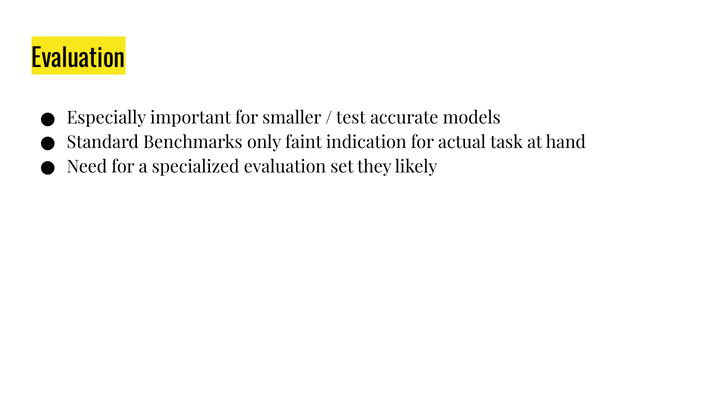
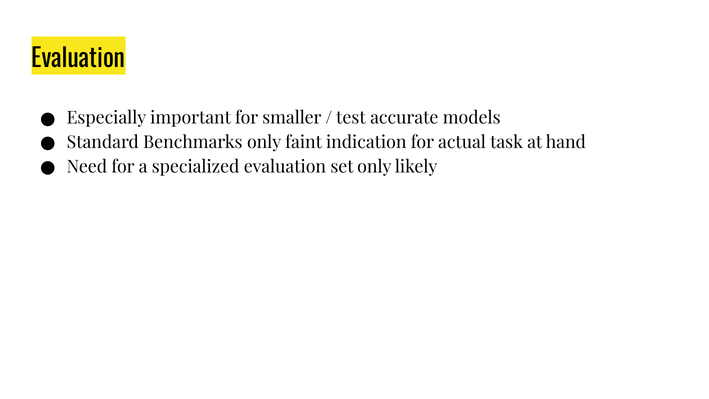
set they: they -> only
